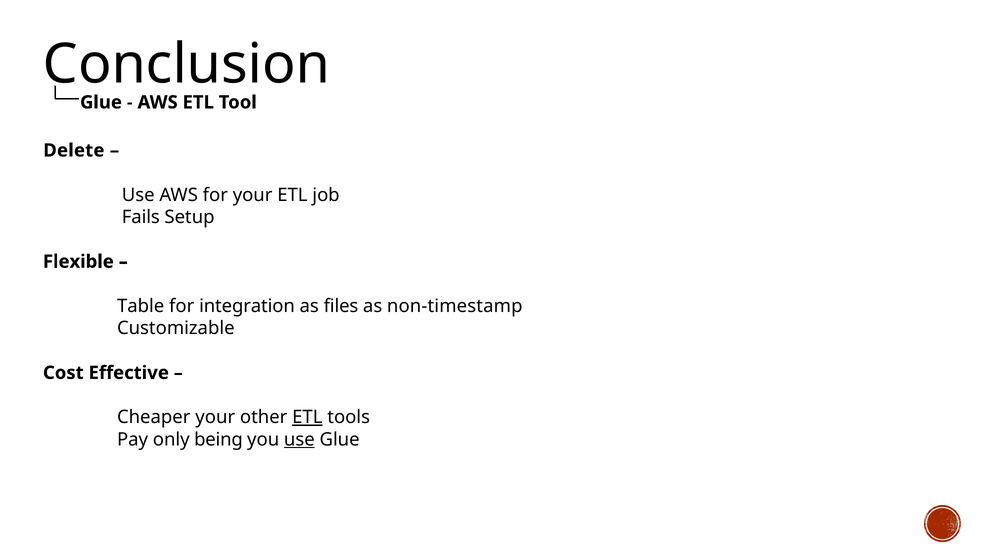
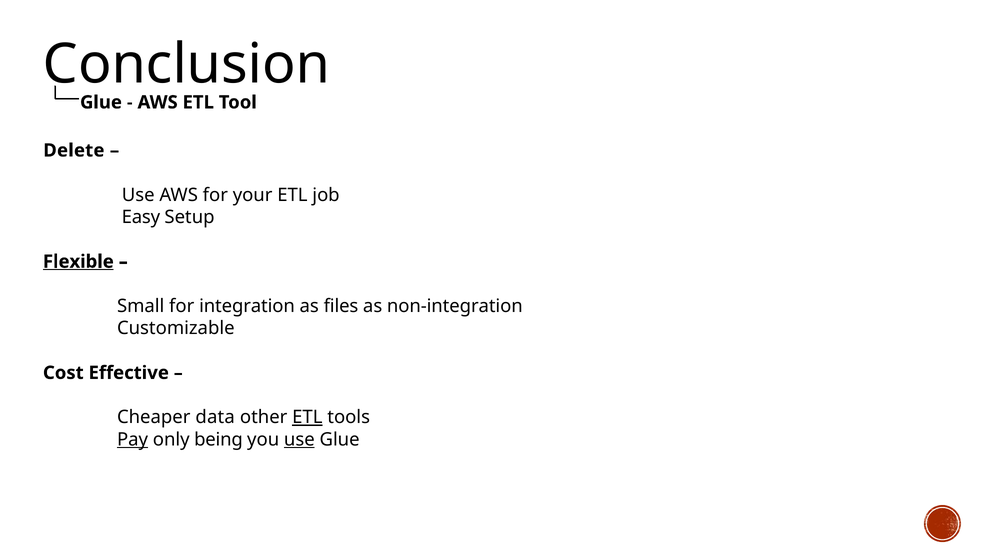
Fails: Fails -> Easy
Flexible underline: none -> present
Table: Table -> Small
non-timestamp: non-timestamp -> non-integration
Cheaper your: your -> data
Pay underline: none -> present
